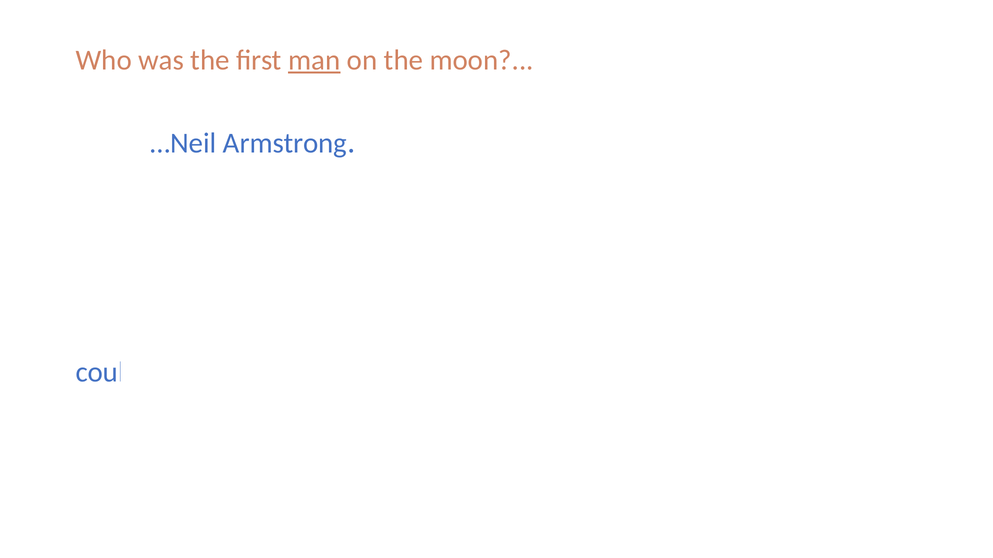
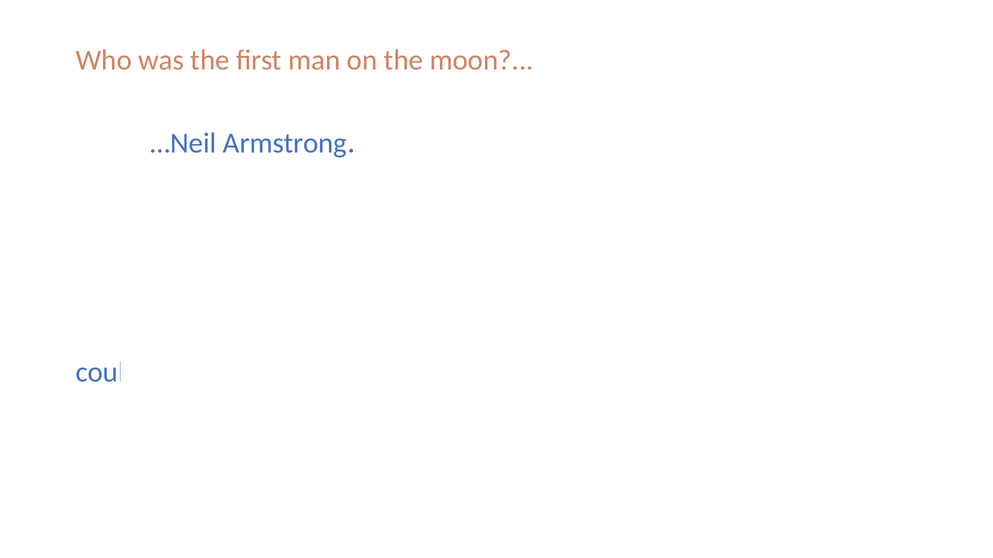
man underline: present -> none
